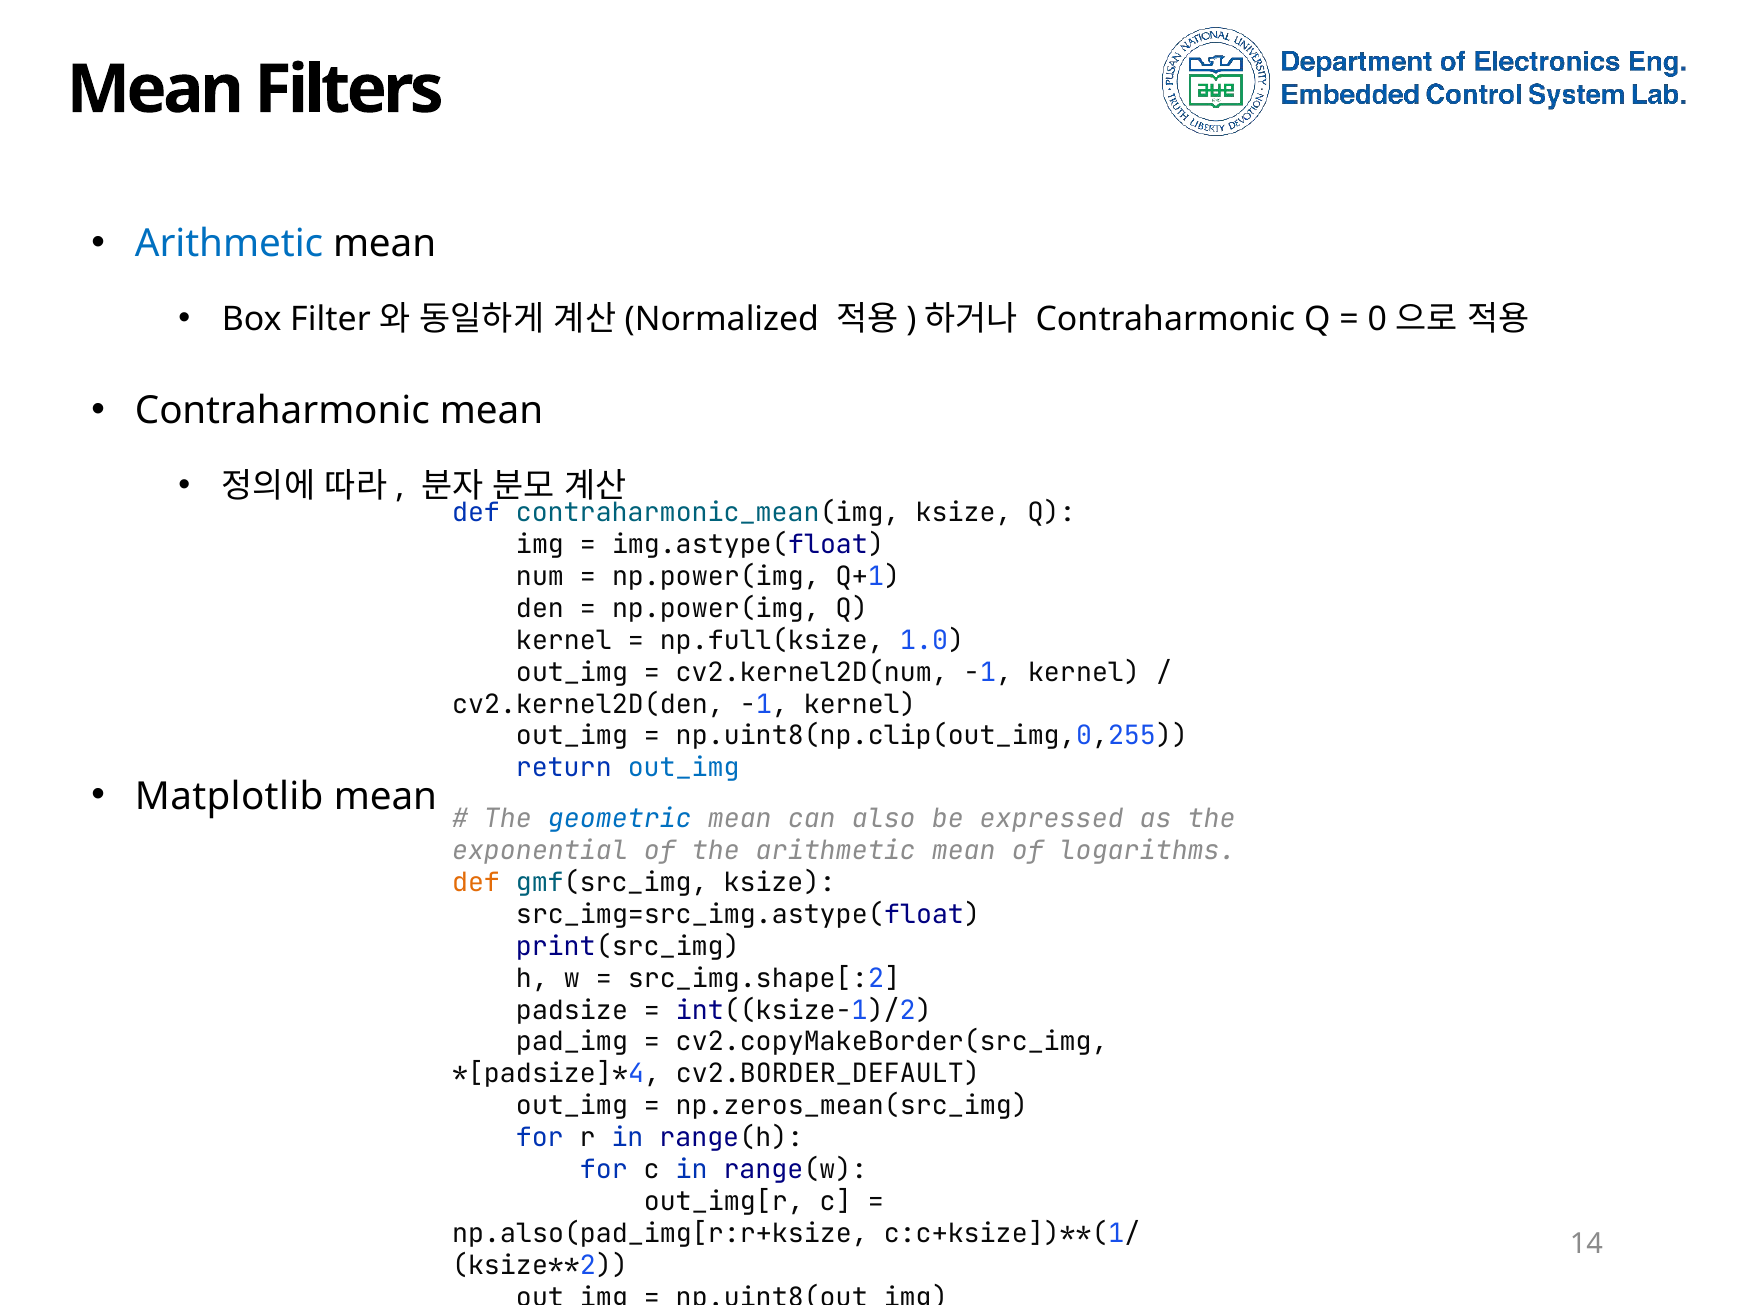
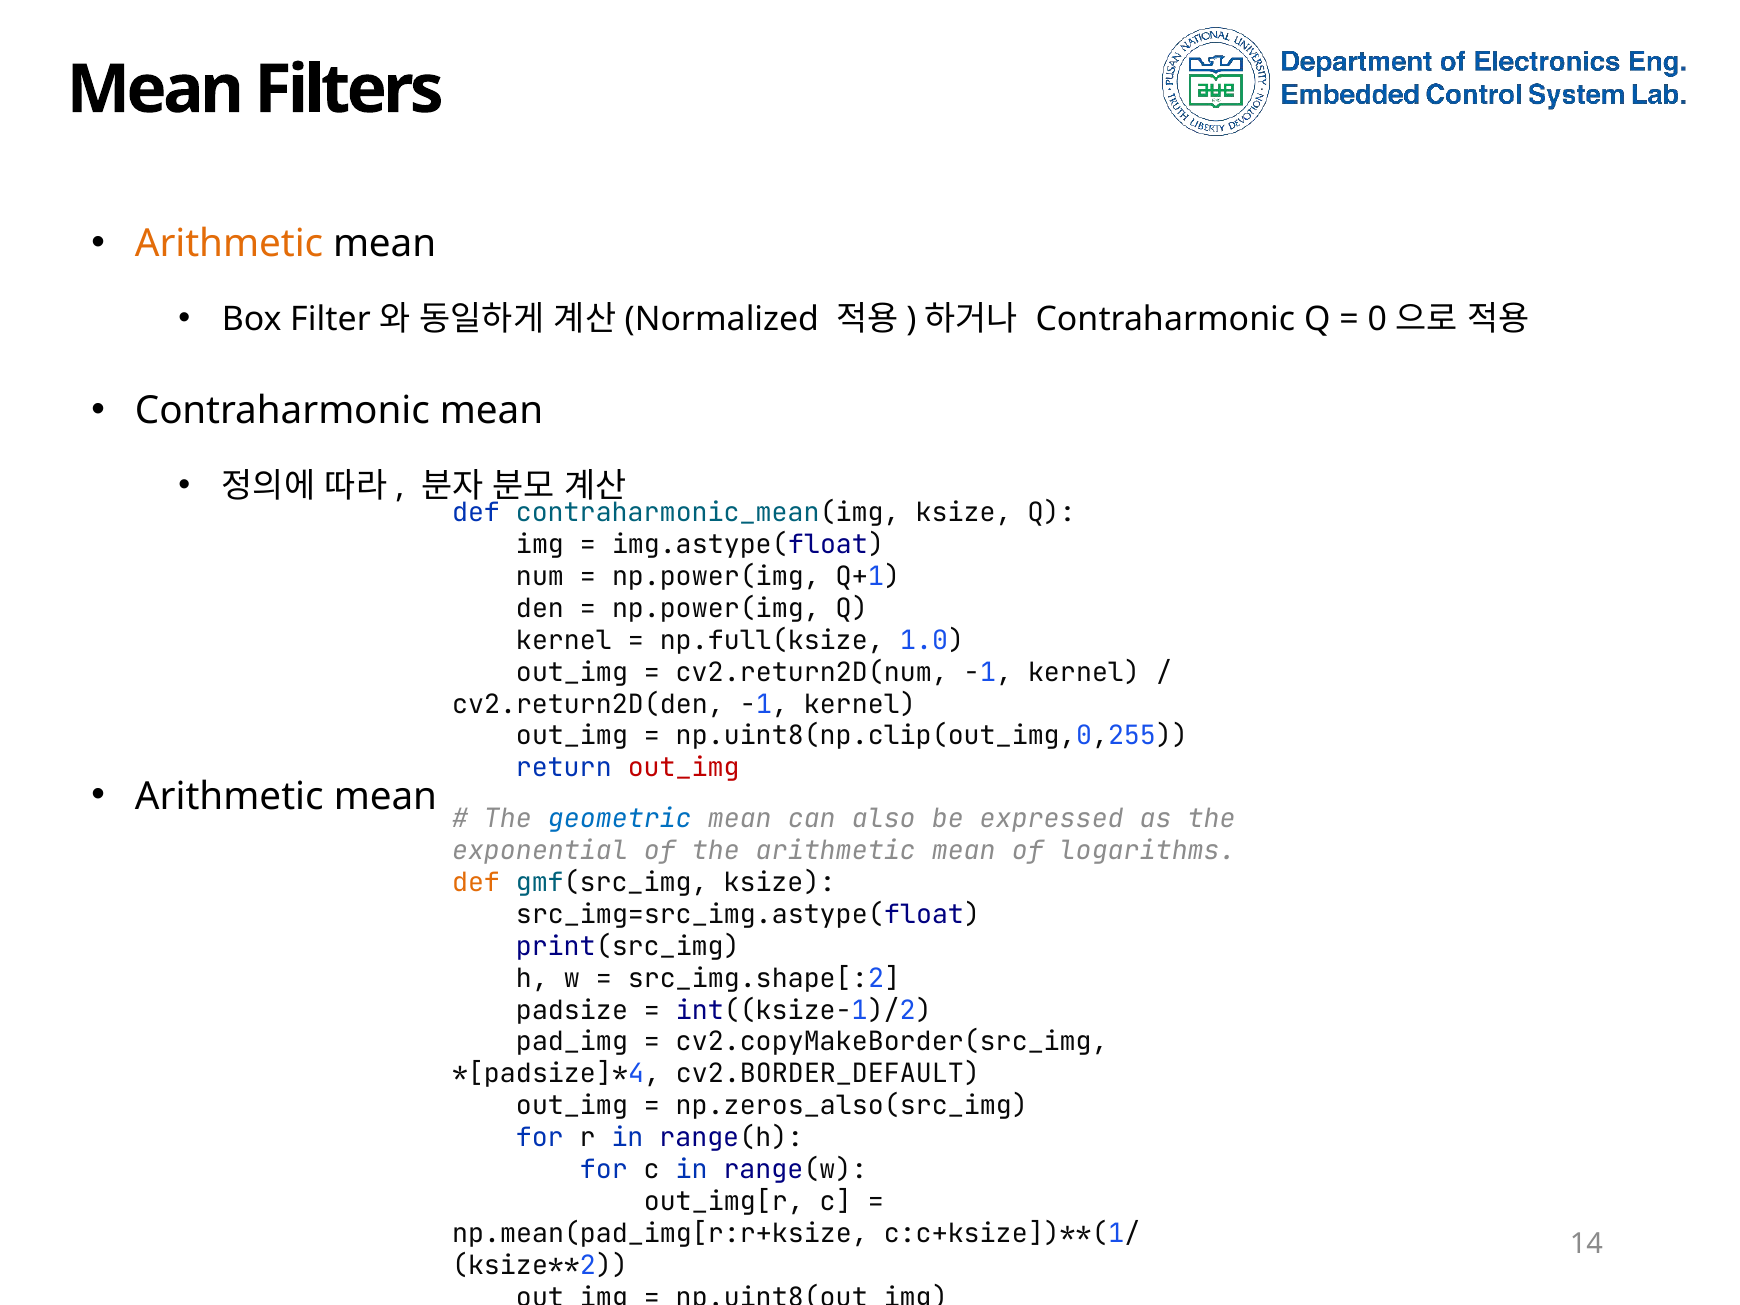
Arithmetic at (229, 244) colour: blue -> orange
cv2.kernel2D(num: cv2.kernel2D(num -> cv2.return2D(num
cv2.kernel2D(den: cv2.kernel2D(den -> cv2.return2D(den
out_img at (684, 768) colour: blue -> red
Matplotlib at (229, 796): Matplotlib -> Arithmetic
np.zeros_mean(src_img: np.zeros_mean(src_img -> np.zeros_also(src_img
np.also(pad_img[r:r+ksize: np.also(pad_img[r:r+ksize -> np.mean(pad_img[r:r+ksize
